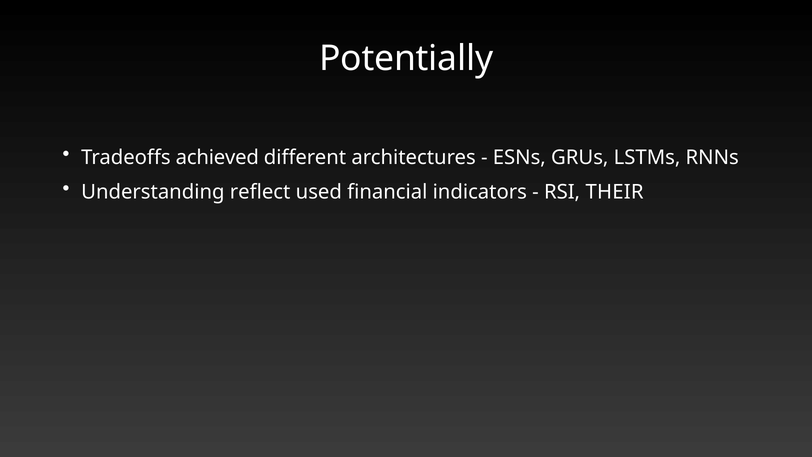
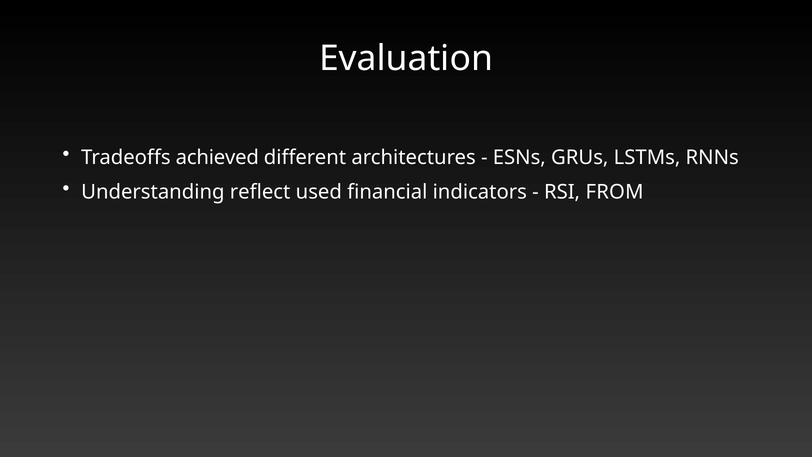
Potentially: Potentially -> Evaluation
THEIR: THEIR -> FROM
